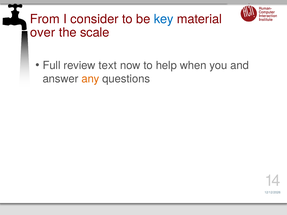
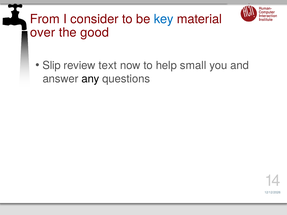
scale: scale -> good
Full: Full -> Slip
when: when -> small
any colour: orange -> black
